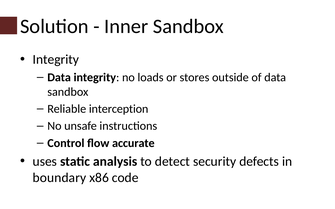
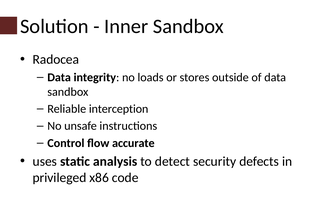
Integrity at (56, 60): Integrity -> Radocea
boundary: boundary -> privileged
